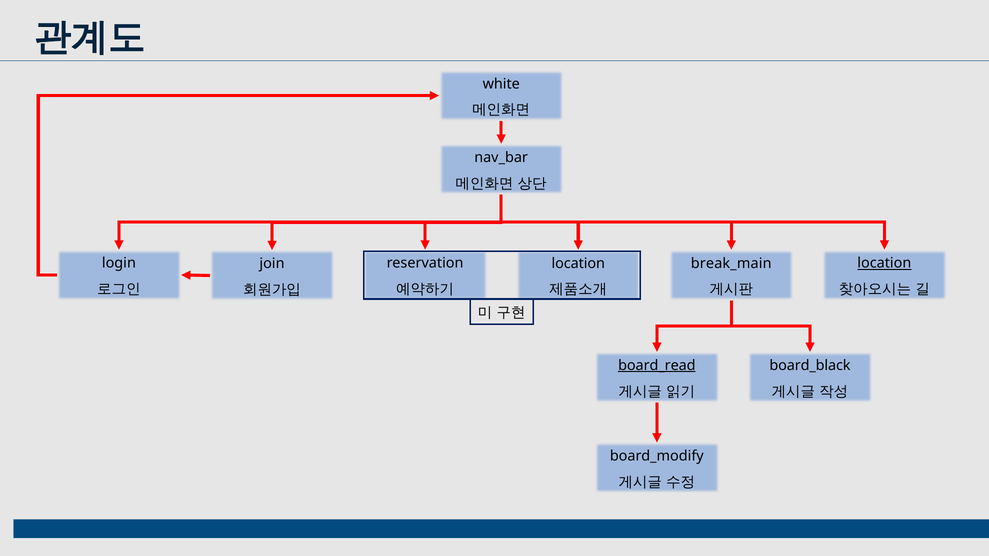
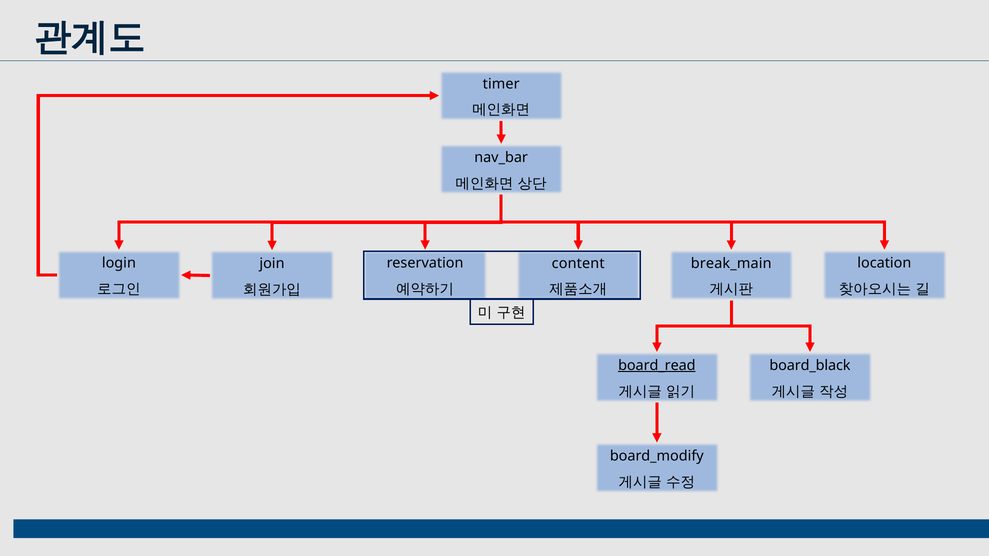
white: white -> timer
location at (884, 263) underline: present -> none
location at (578, 263): location -> content
